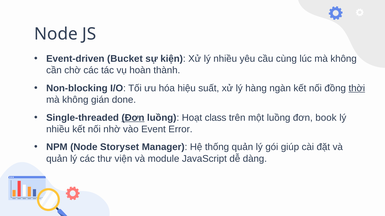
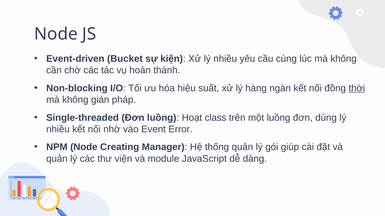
done: done -> pháp
Đơn at (133, 118) underline: present -> none
book: book -> dùng
Storyset: Storyset -> Creating
